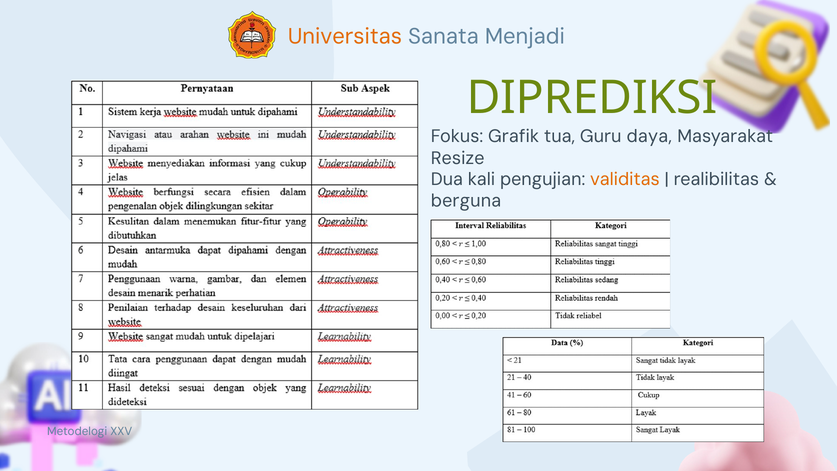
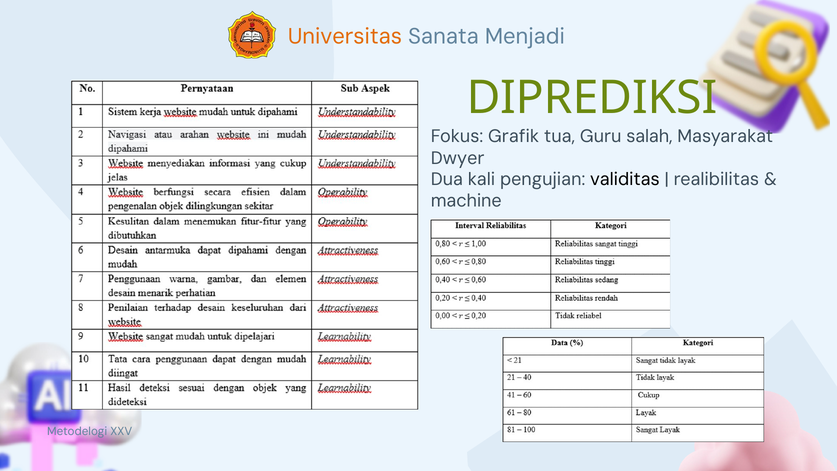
daya: daya -> salah
Resize: Resize -> Dwyer
validitas colour: orange -> black
berguna: berguna -> machine
